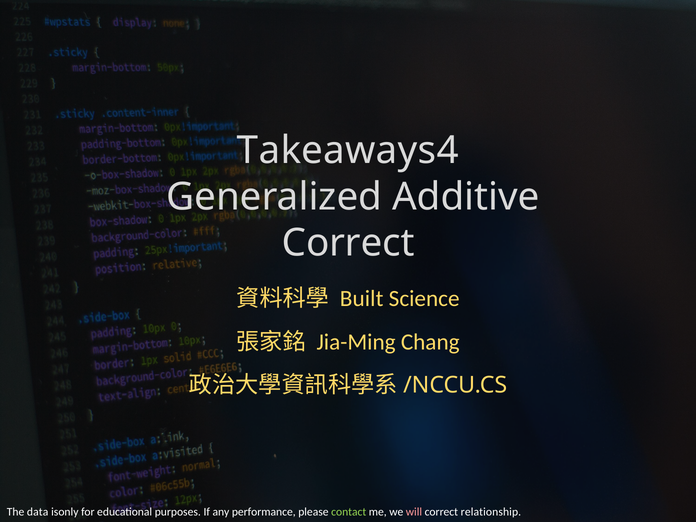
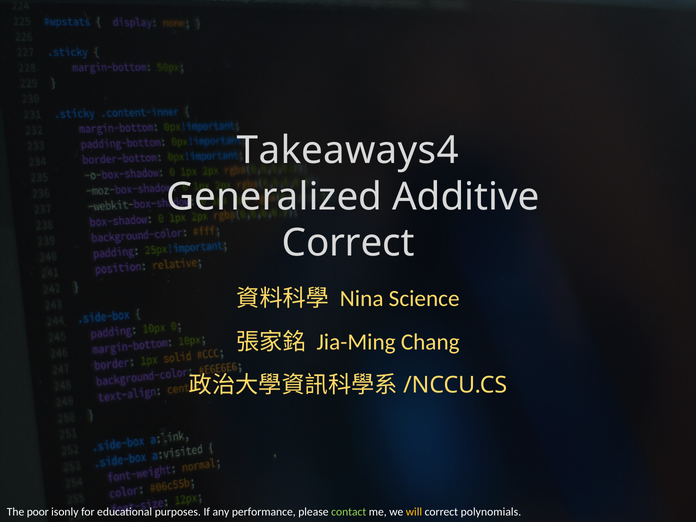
Built: Built -> Nina
data: data -> poor
will colour: pink -> yellow
relationship: relationship -> polynomials
